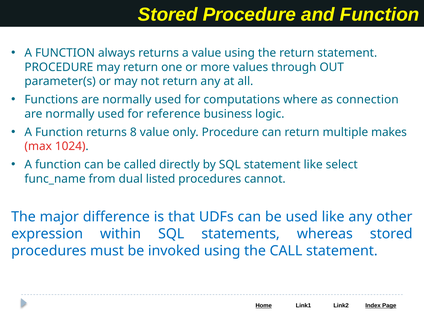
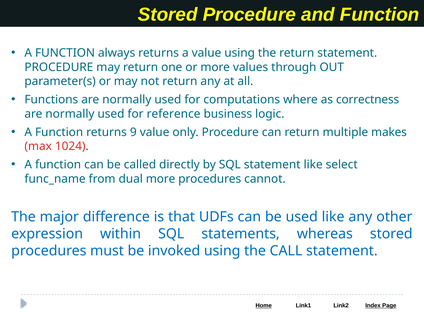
connection: connection -> correctness
8: 8 -> 9
dual listed: listed -> more
